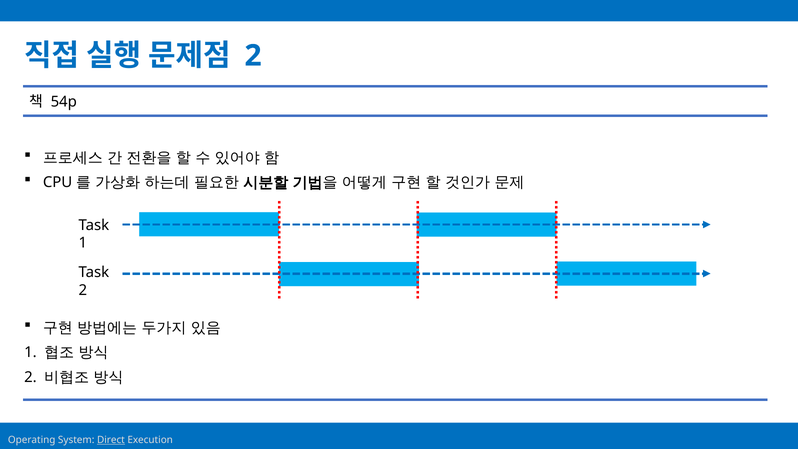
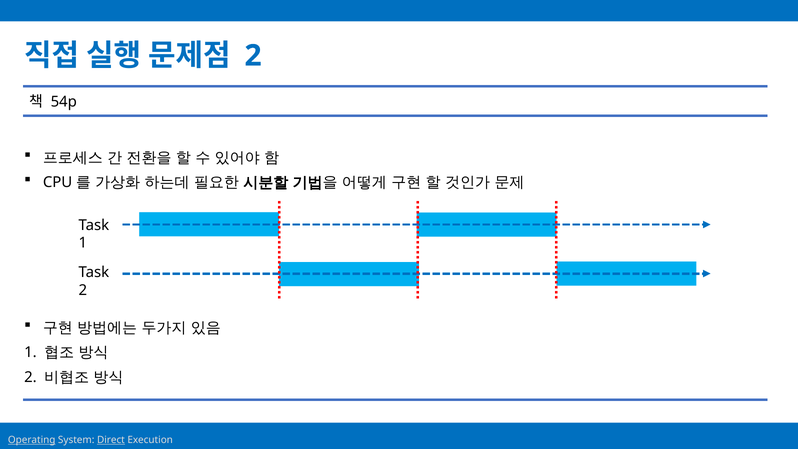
Operating underline: none -> present
